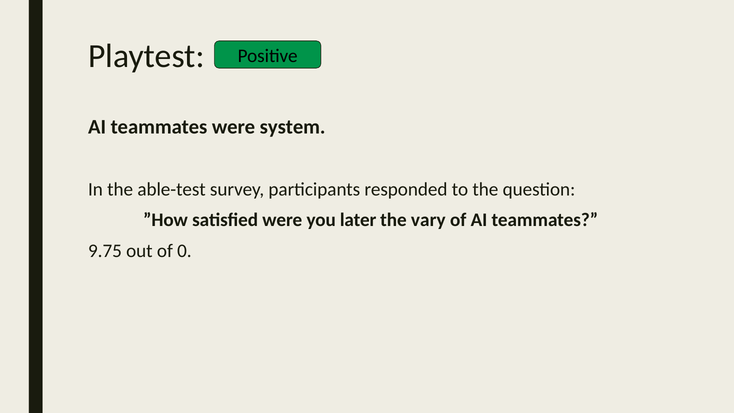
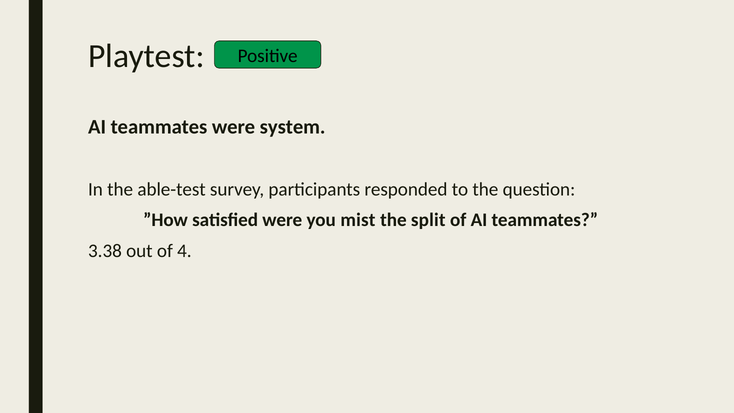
later: later -> mist
vary: vary -> split
9.75: 9.75 -> 3.38
0: 0 -> 4
